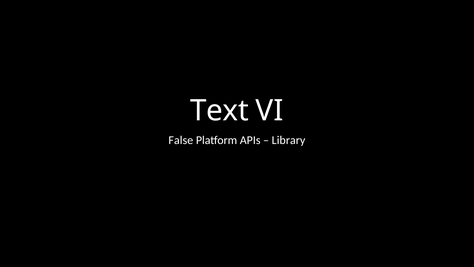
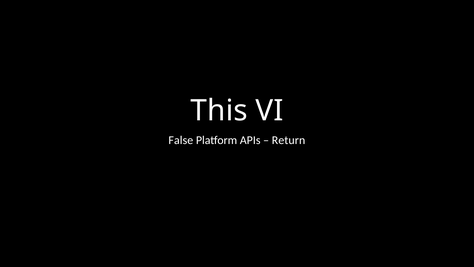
Text: Text -> This
Library: Library -> Return
